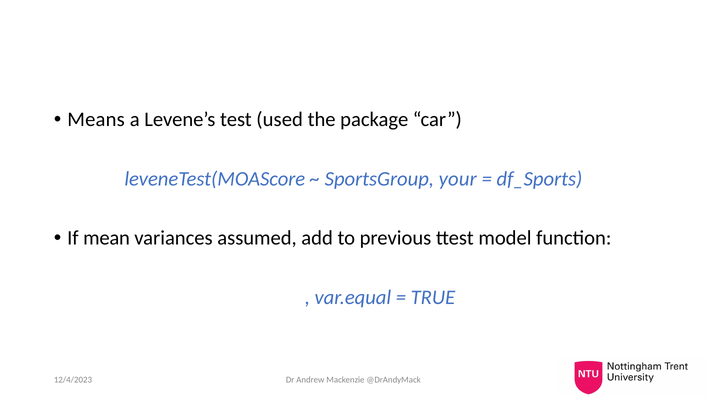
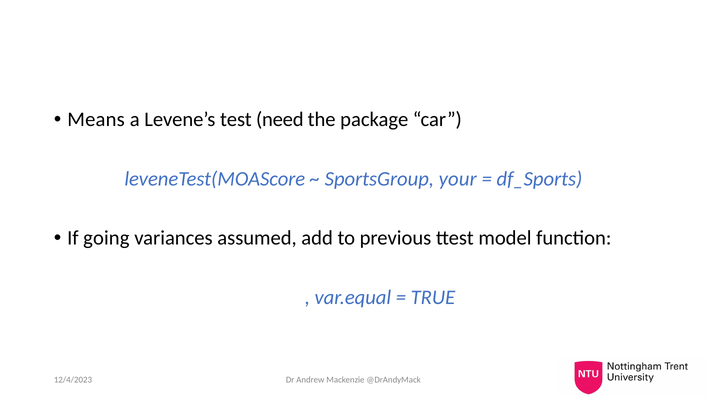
used: used -> need
mean: mean -> going
